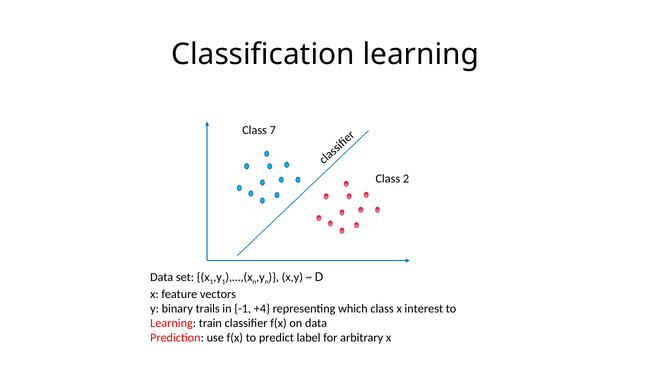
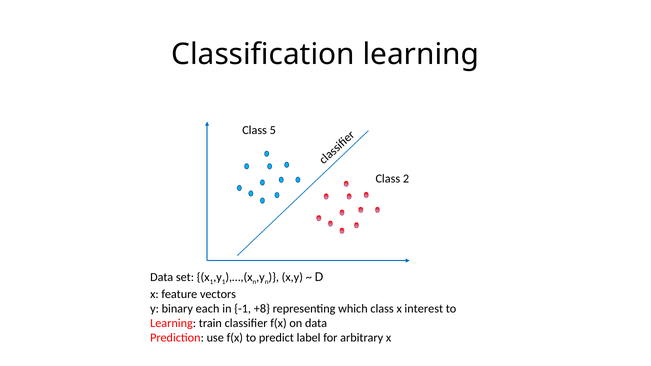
7: 7 -> 5
trails: trails -> each
+4: +4 -> +8
